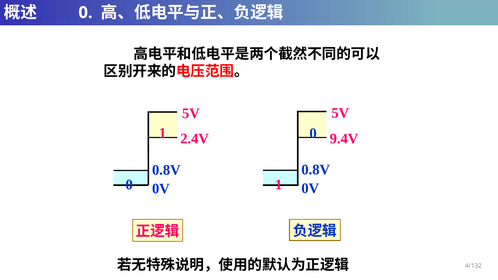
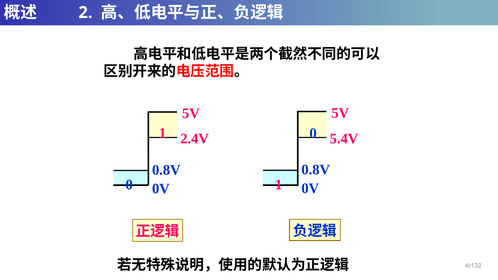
0 at (86, 13): 0 -> 2
9.4V: 9.4V -> 5.4V
